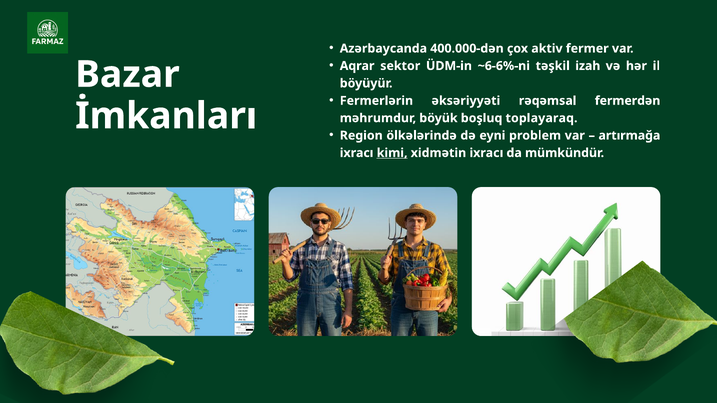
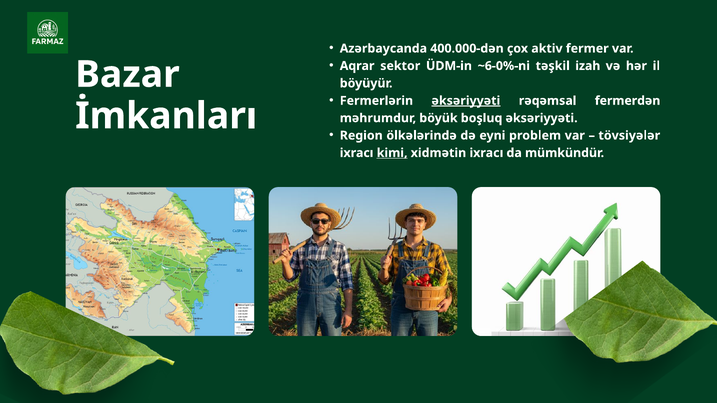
~6-6%-ni: ~6-6%-ni -> ~6-0%-ni
əksəriyyəti at (466, 101) underline: none -> present
boşluq toplayaraq: toplayaraq -> əksəriyyəti
artırmağa: artırmağa -> tövsiyələr
